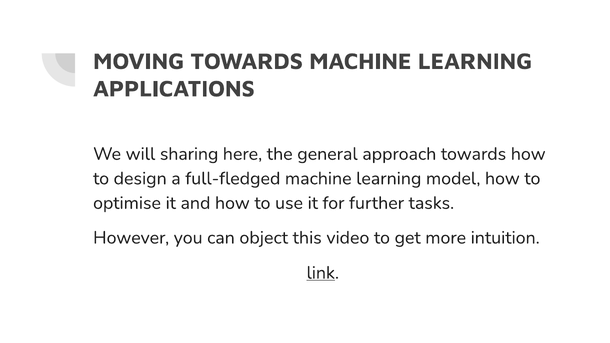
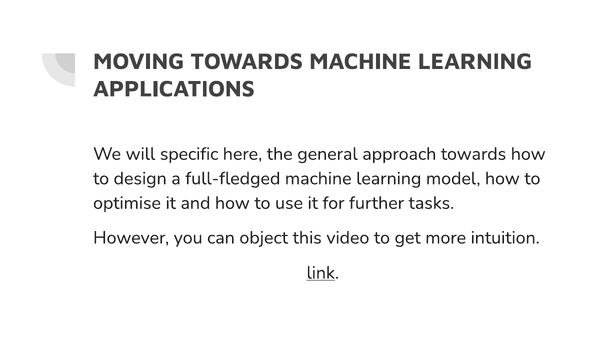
sharing: sharing -> specific
